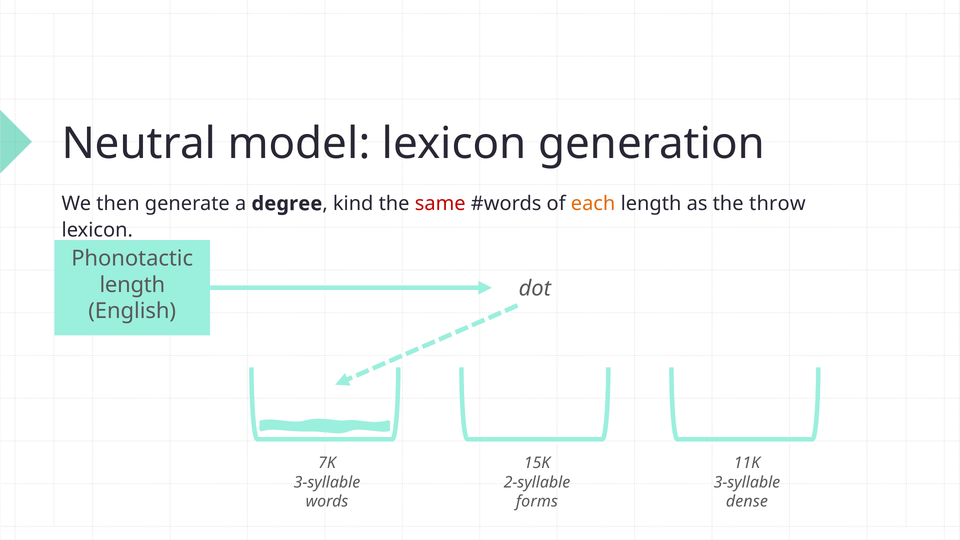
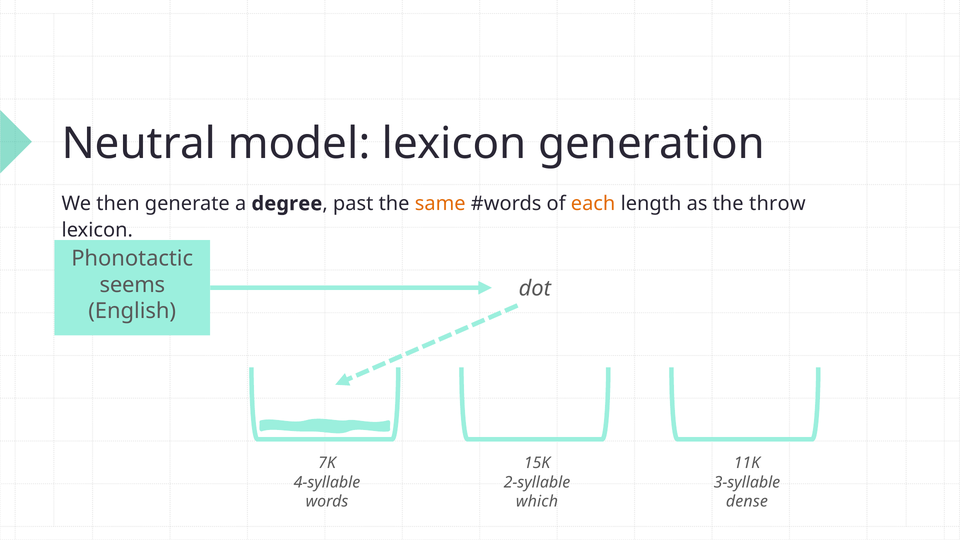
kind: kind -> past
same colour: red -> orange
length at (132, 285): length -> seems
3-syllable at (327, 482): 3-syllable -> 4-syllable
forms: forms -> which
